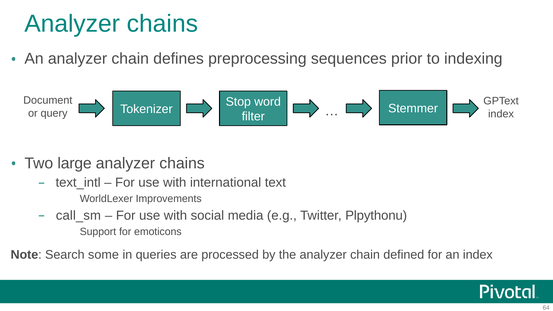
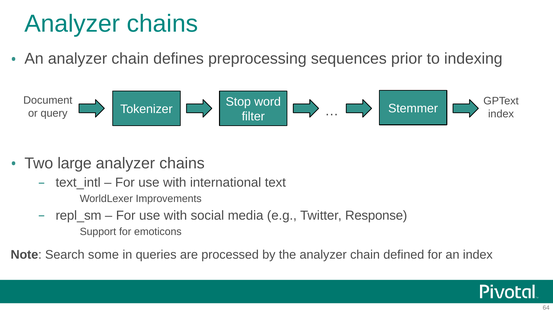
call_sm: call_sm -> repl_sm
Plpythonu: Plpythonu -> Response
